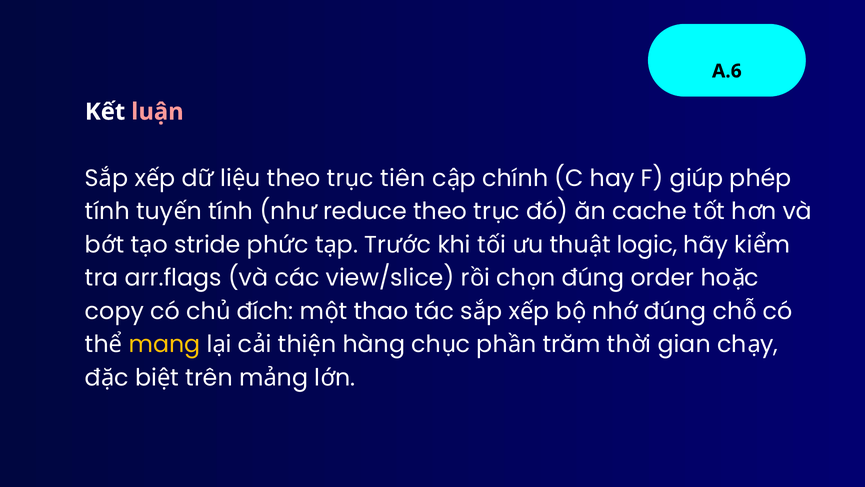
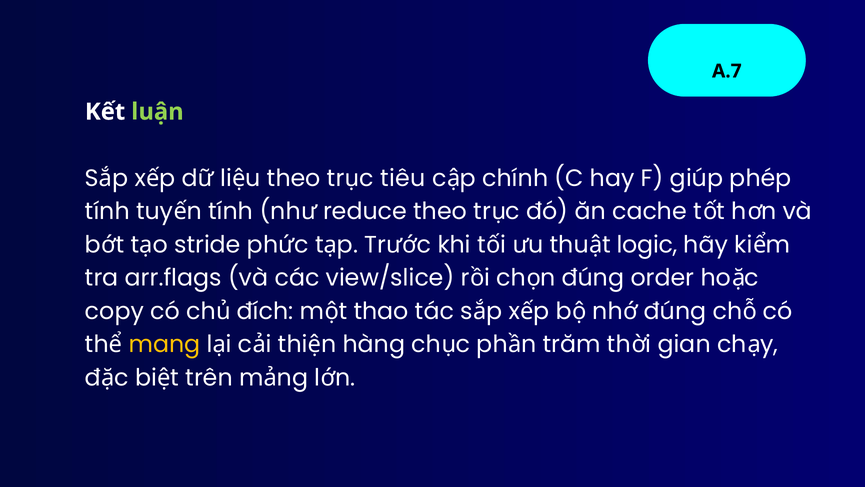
A.6: A.6 -> A.7
luận colour: pink -> light green
tiên: tiên -> tiêu
